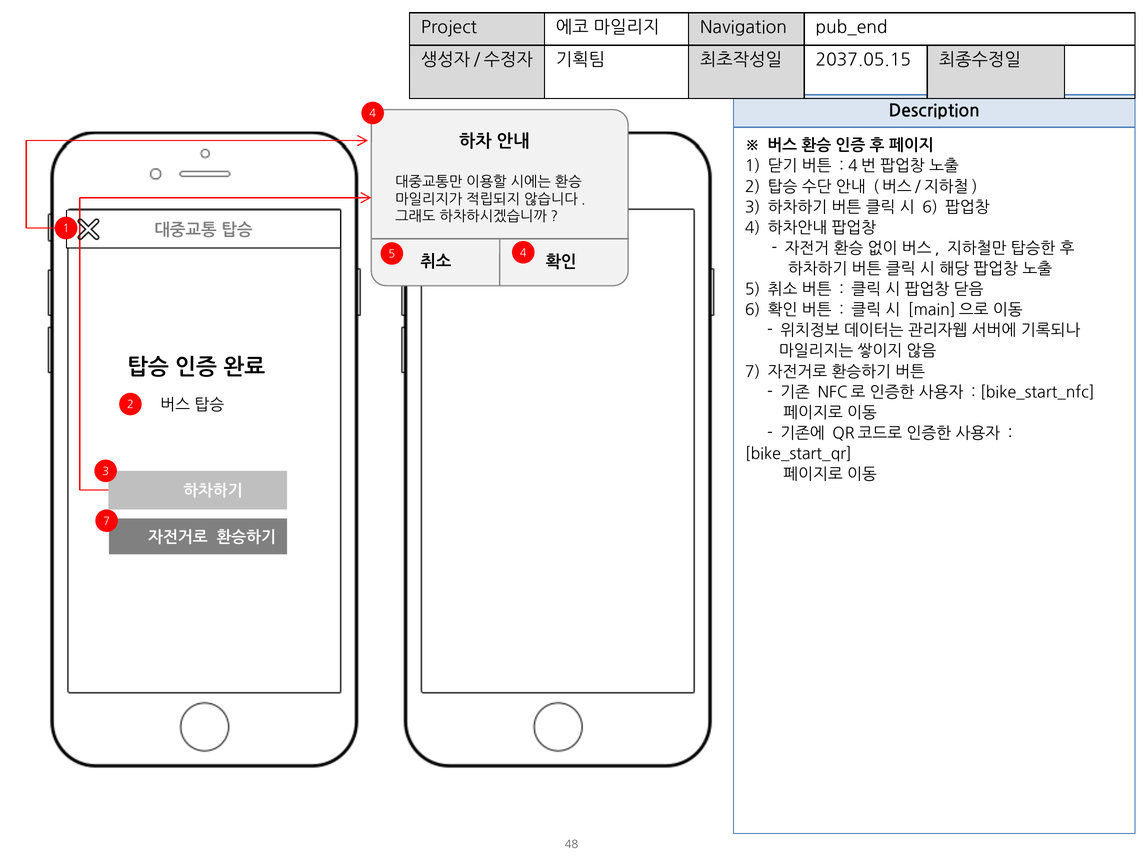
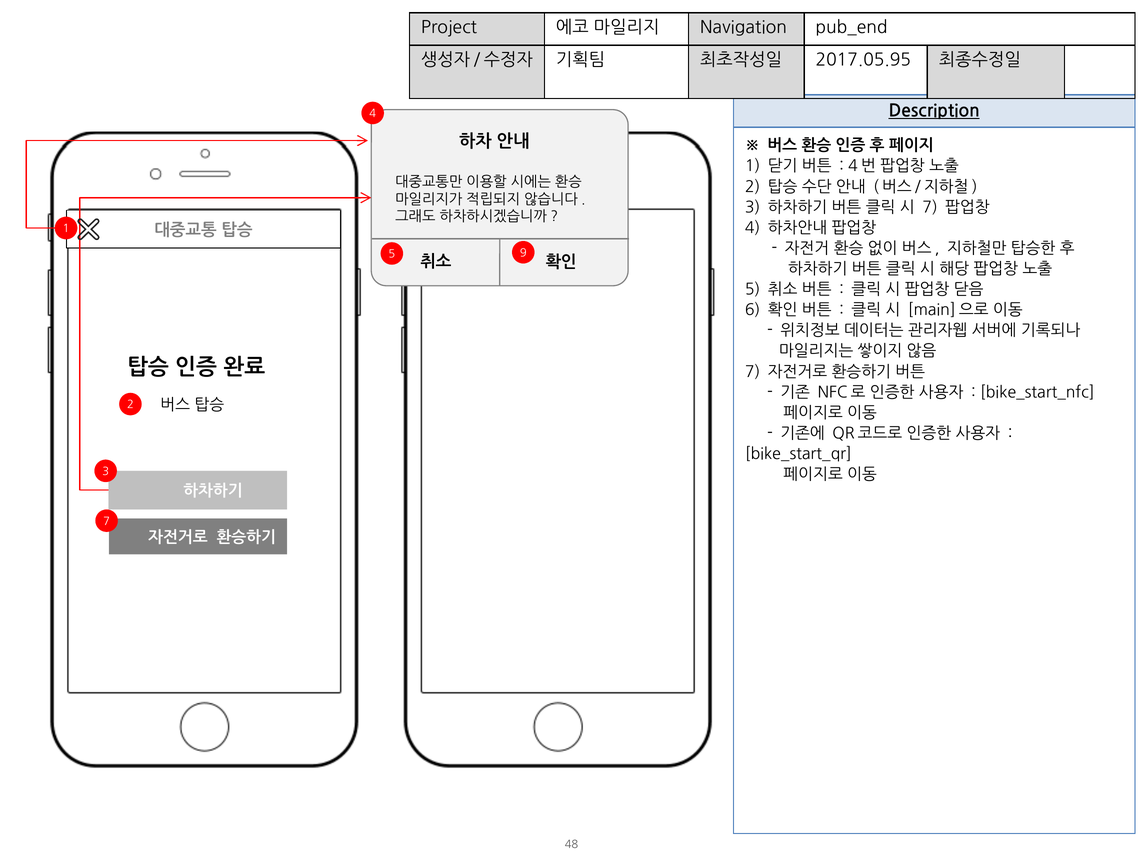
2037.05.15: 2037.05.15 -> 2017.05.95
Description underline: none -> present
6 at (930, 207): 6 -> 7
5 4: 4 -> 9
